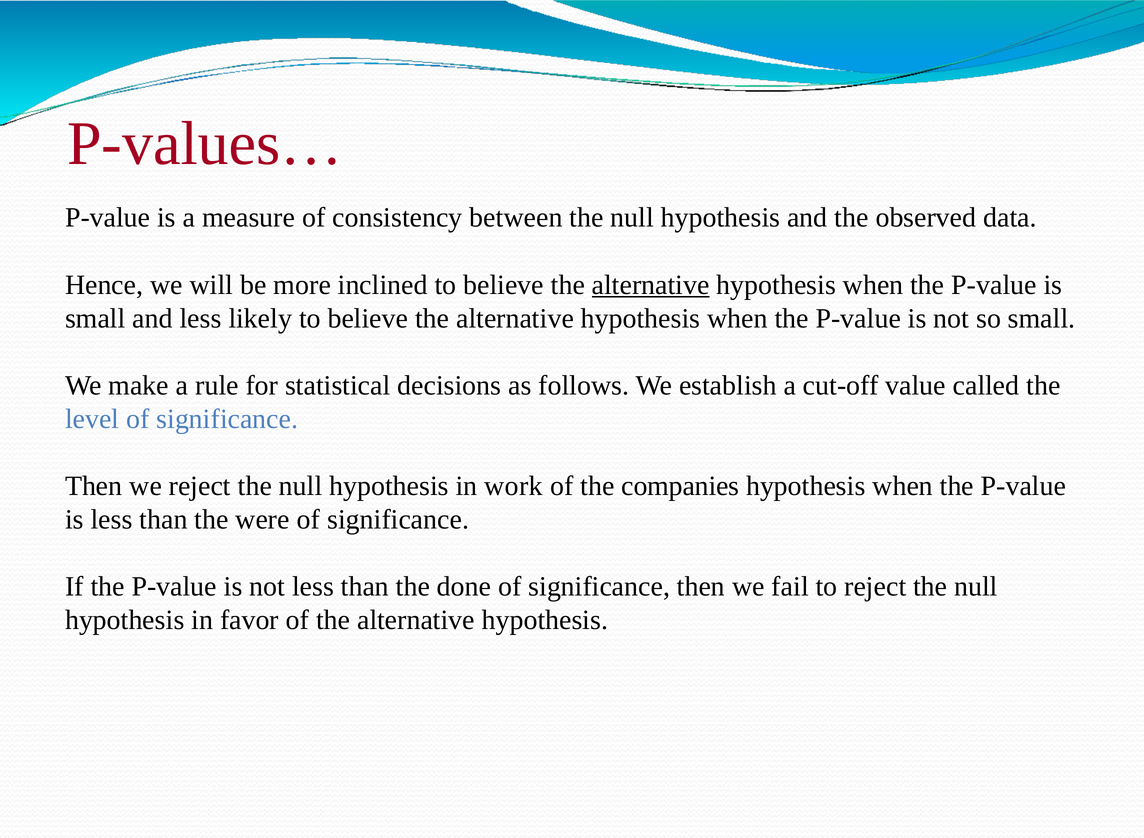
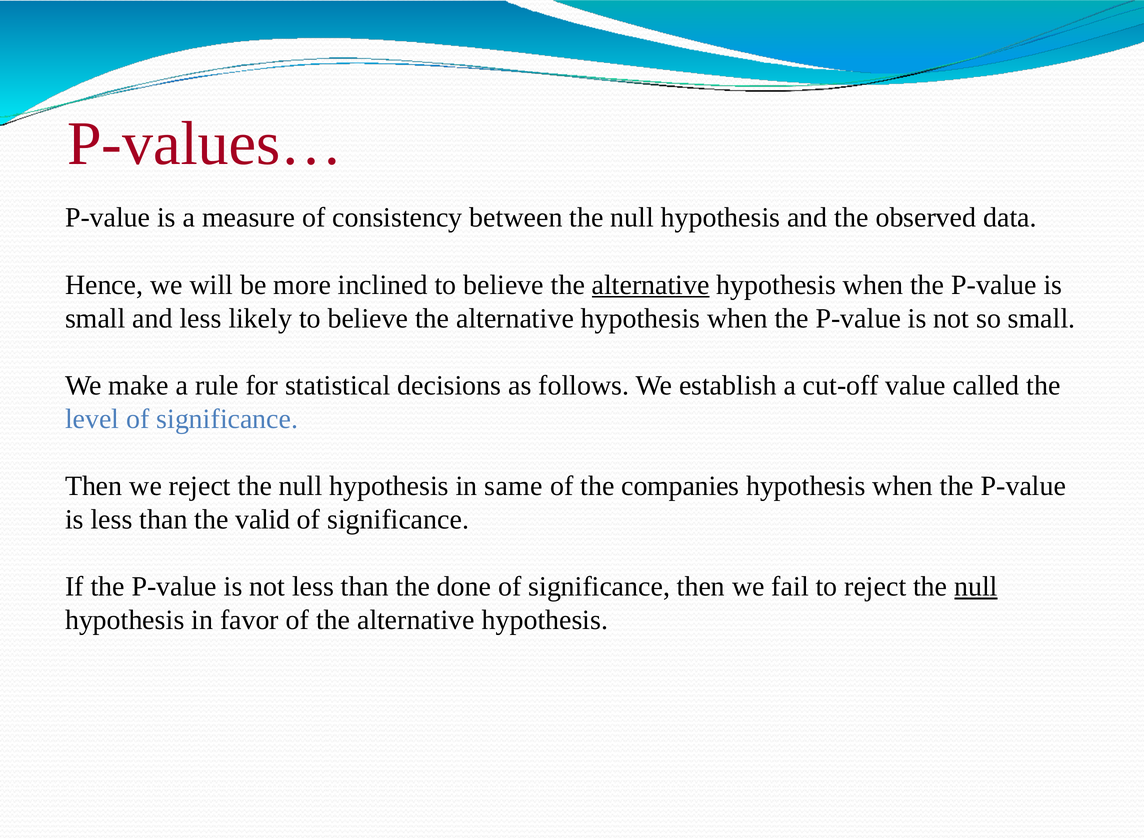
work: work -> same
were: were -> valid
null at (976, 587) underline: none -> present
